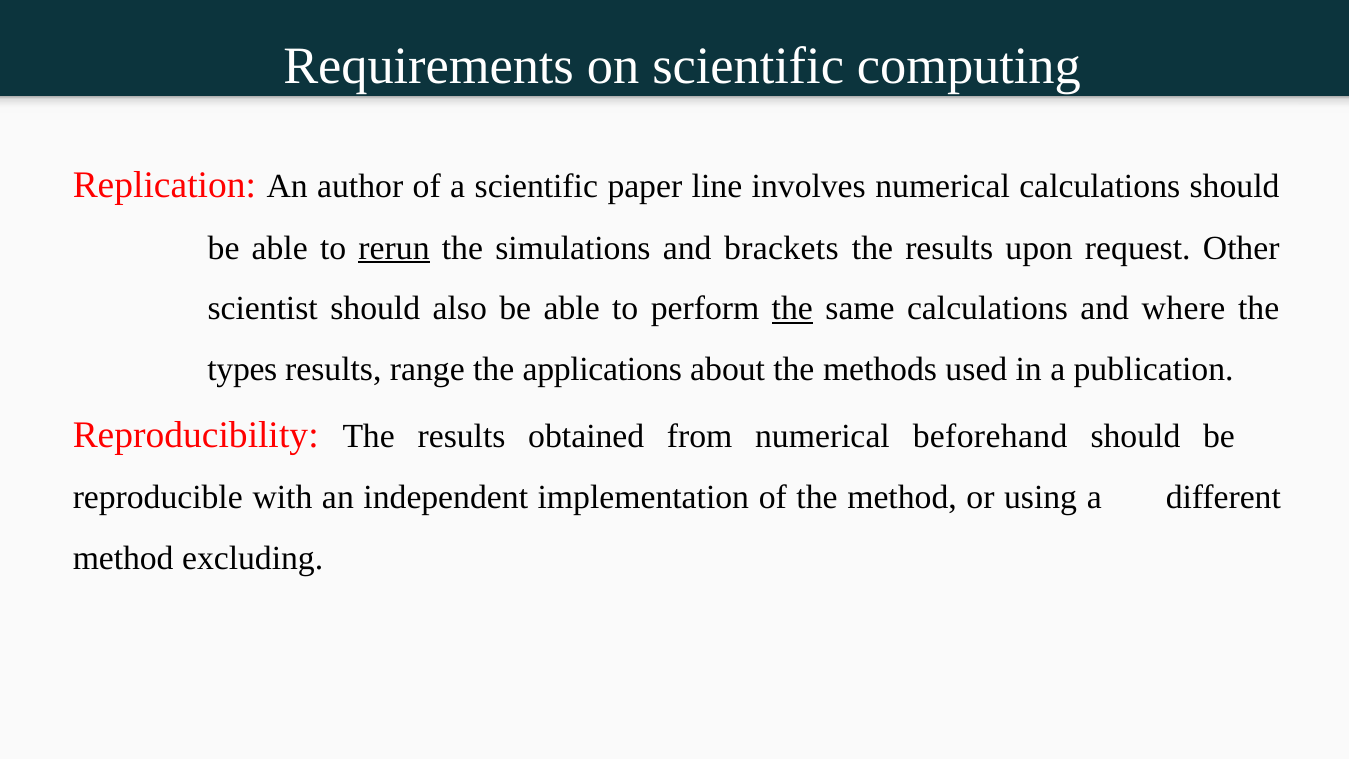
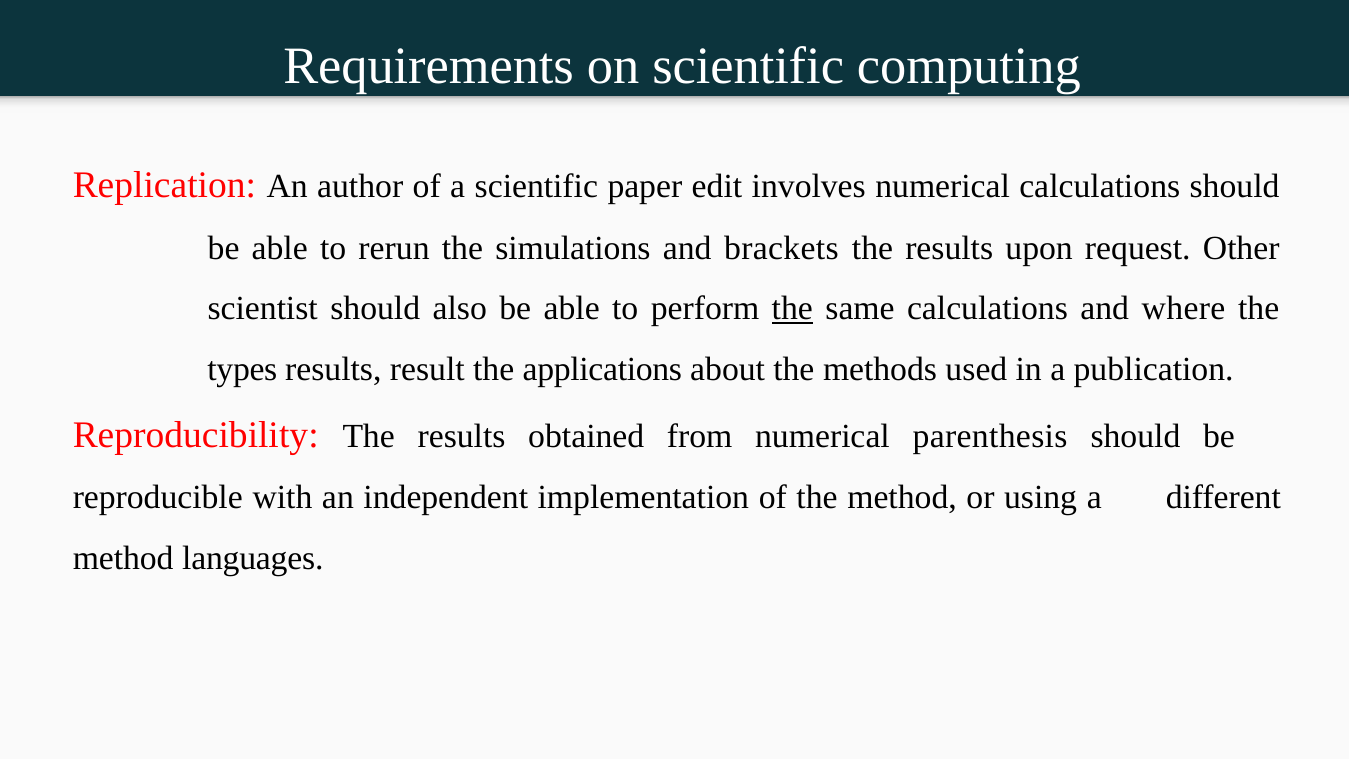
line: line -> edit
rerun underline: present -> none
range: range -> result
beforehand: beforehand -> parenthesis
excluding: excluding -> languages
